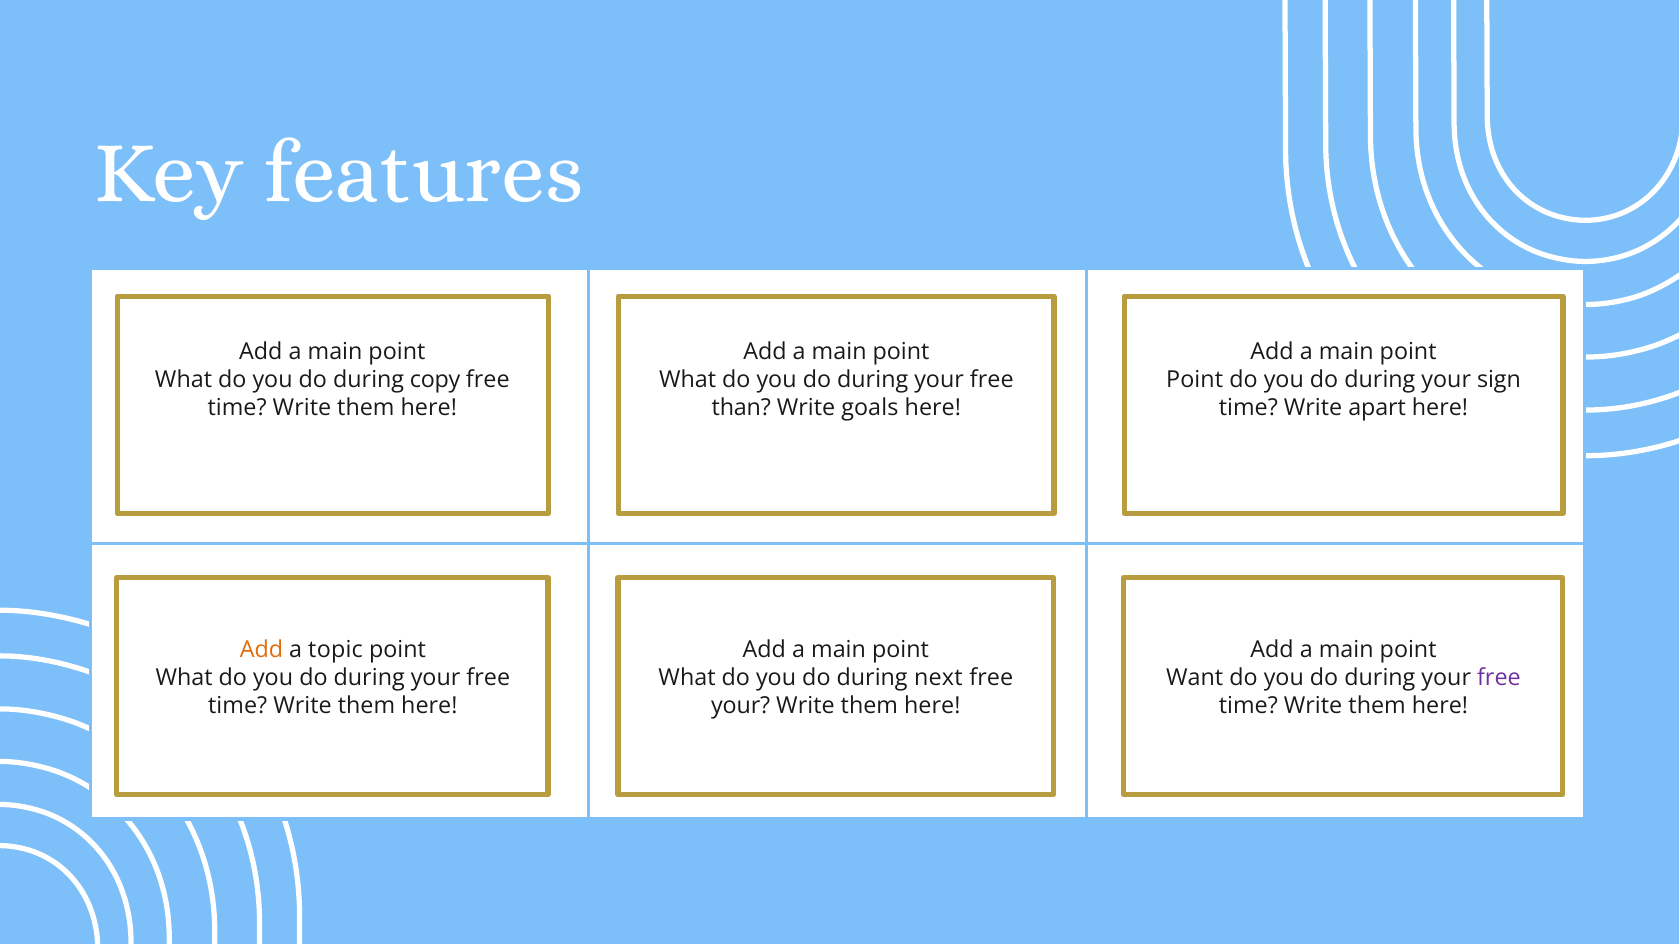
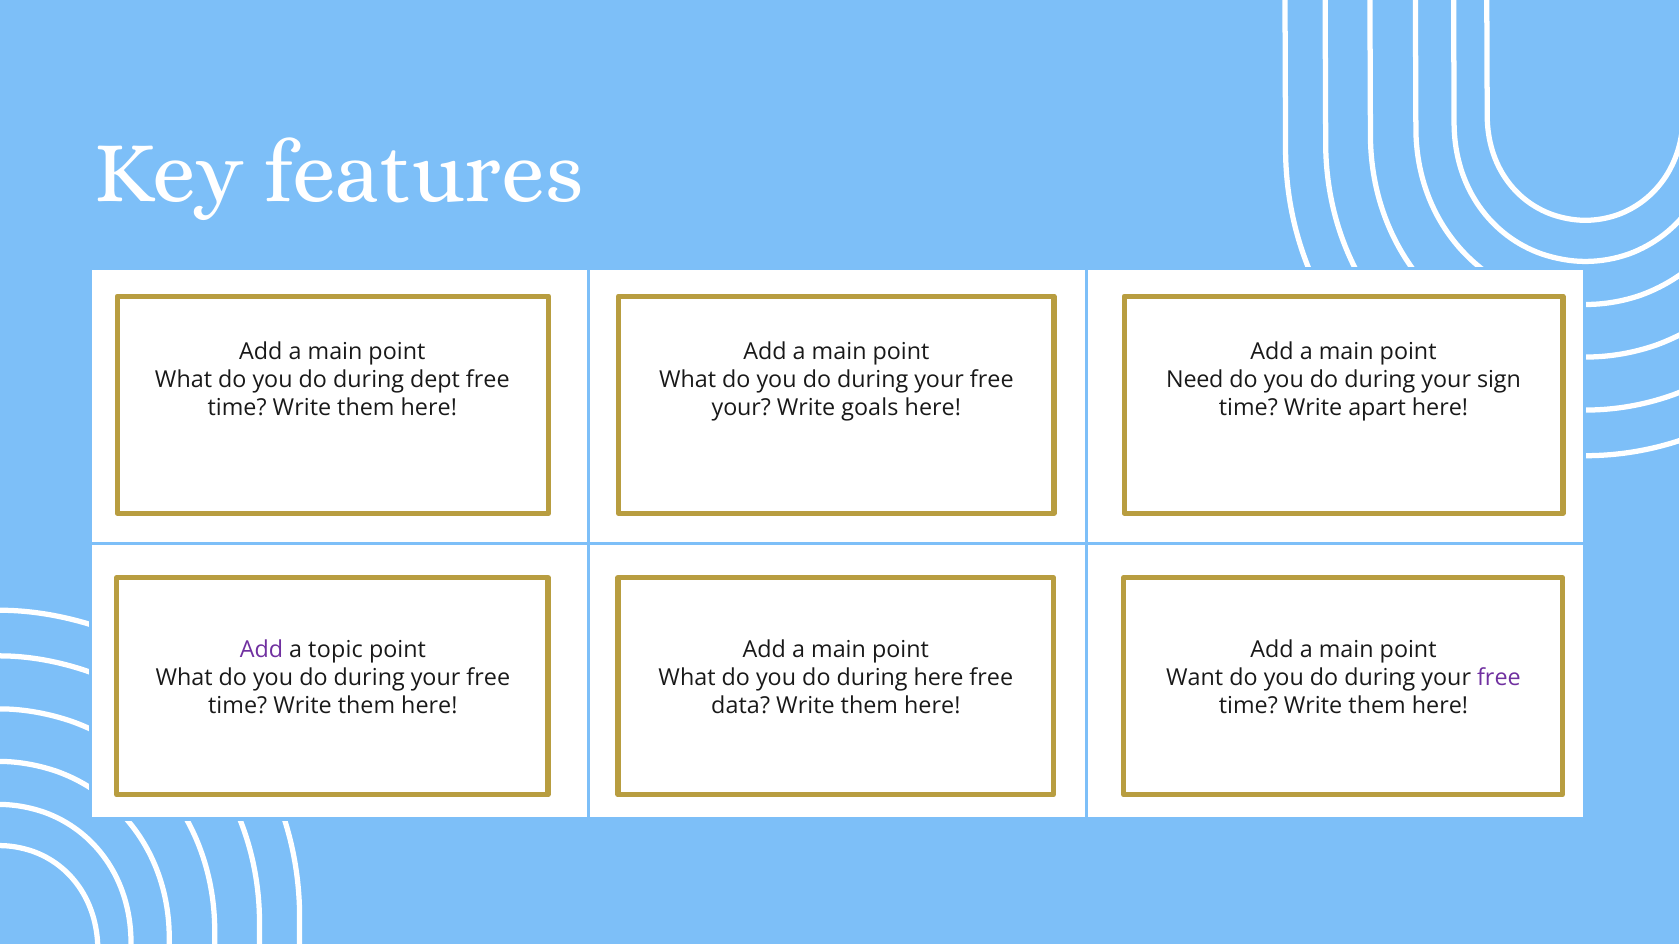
copy: copy -> dept
Point at (1195, 380): Point -> Need
than at (741, 408): than -> your
Add at (261, 650) colour: orange -> purple
during next: next -> here
your at (741, 706): your -> data
